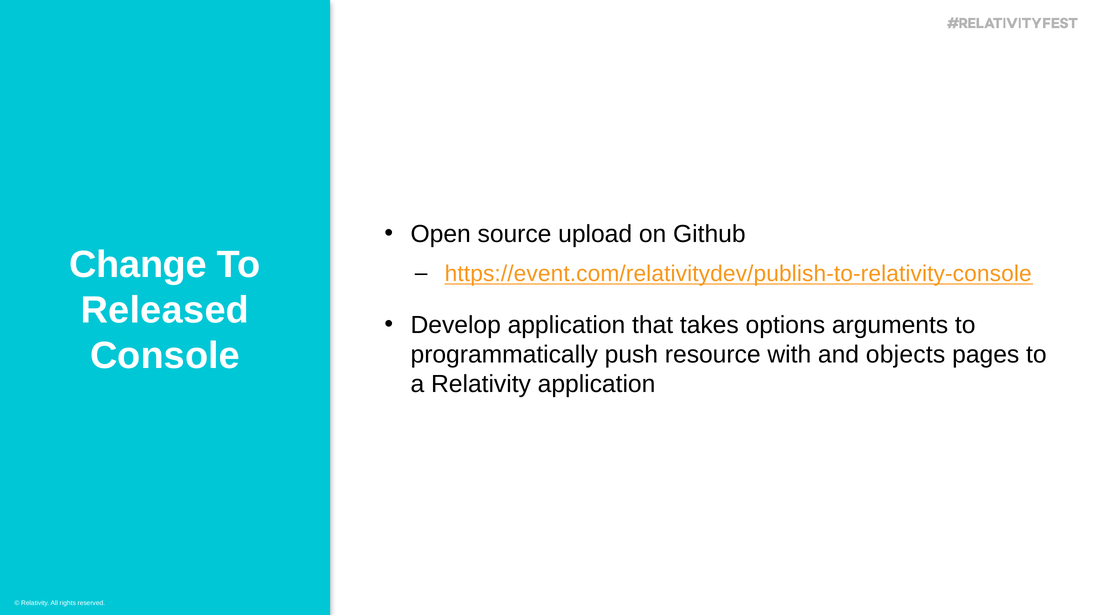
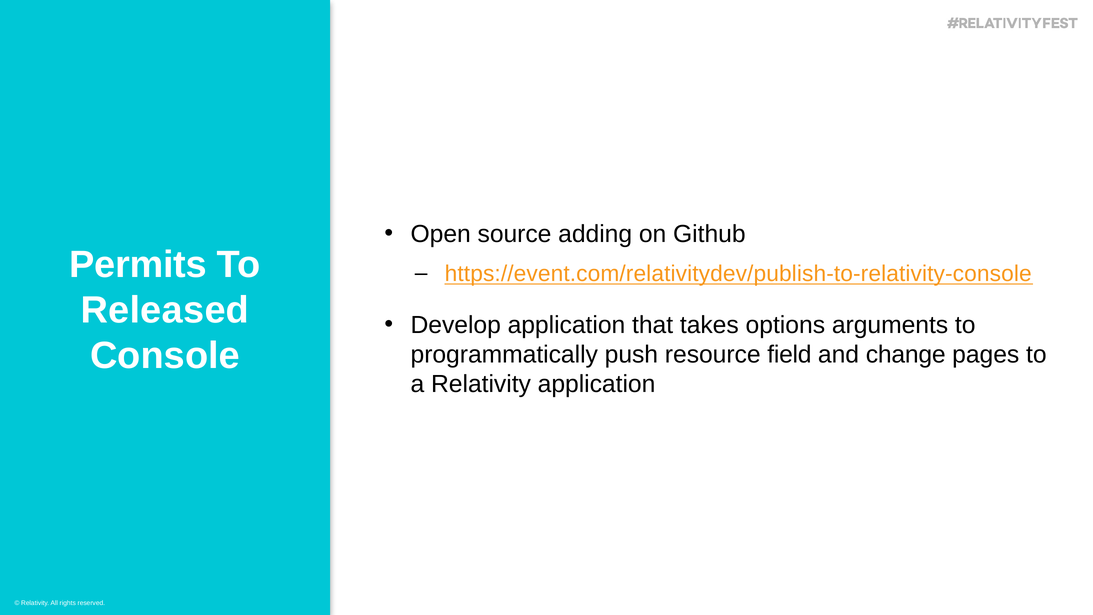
upload: upload -> adding
Change: Change -> Permits
with: with -> field
objects: objects -> change
